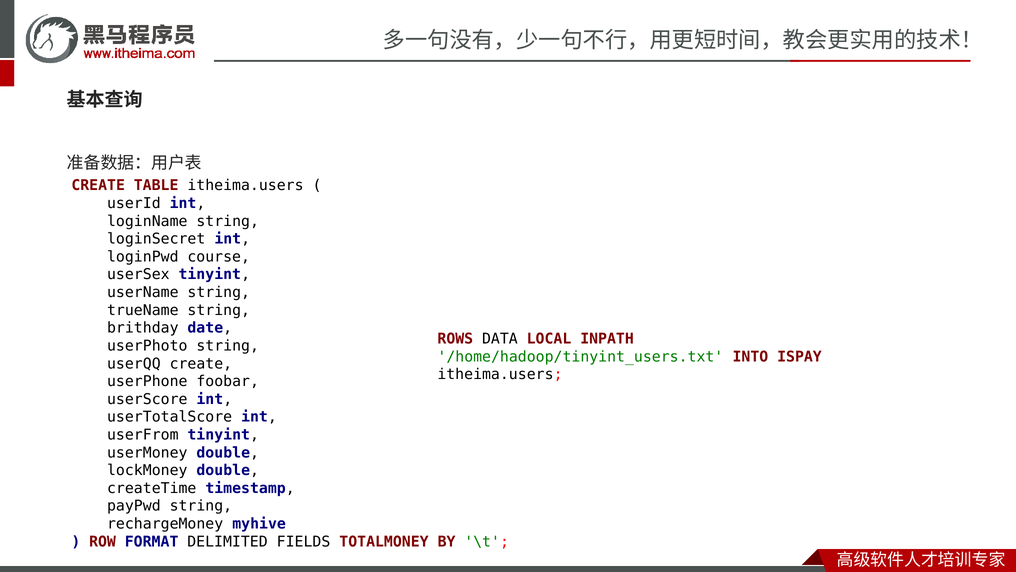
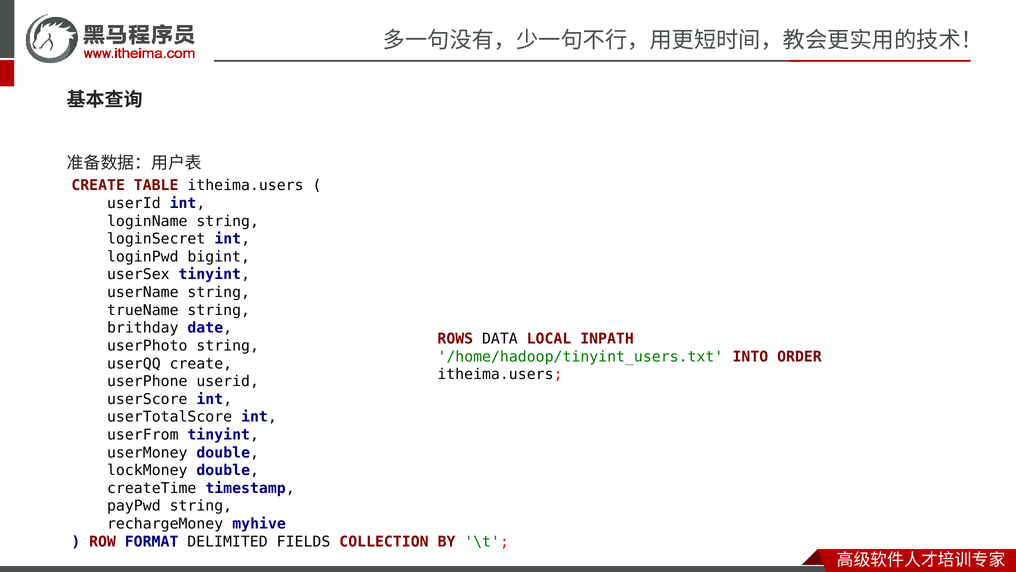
course: course -> bigint
ISPAY: ISPAY -> ORDER
userPhone foobar: foobar -> userid
TOTALMONEY: TOTALMONEY -> COLLECTION
